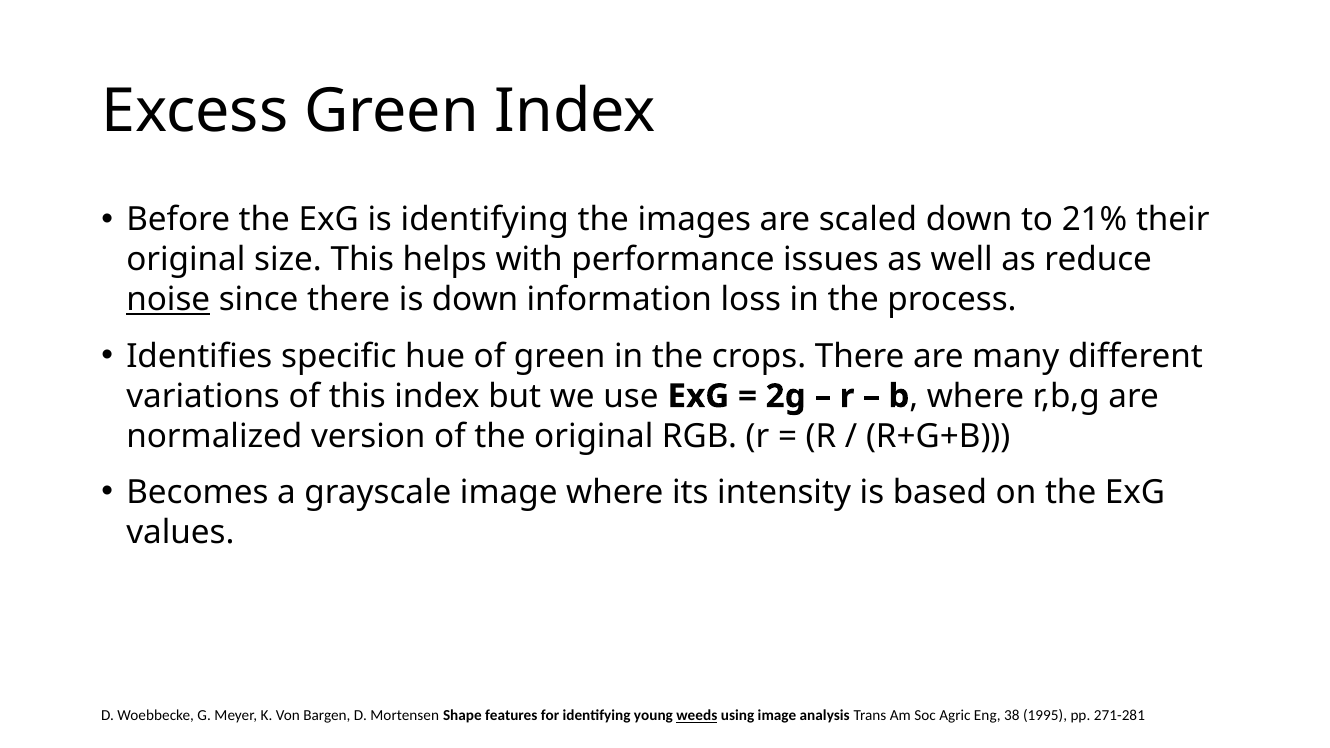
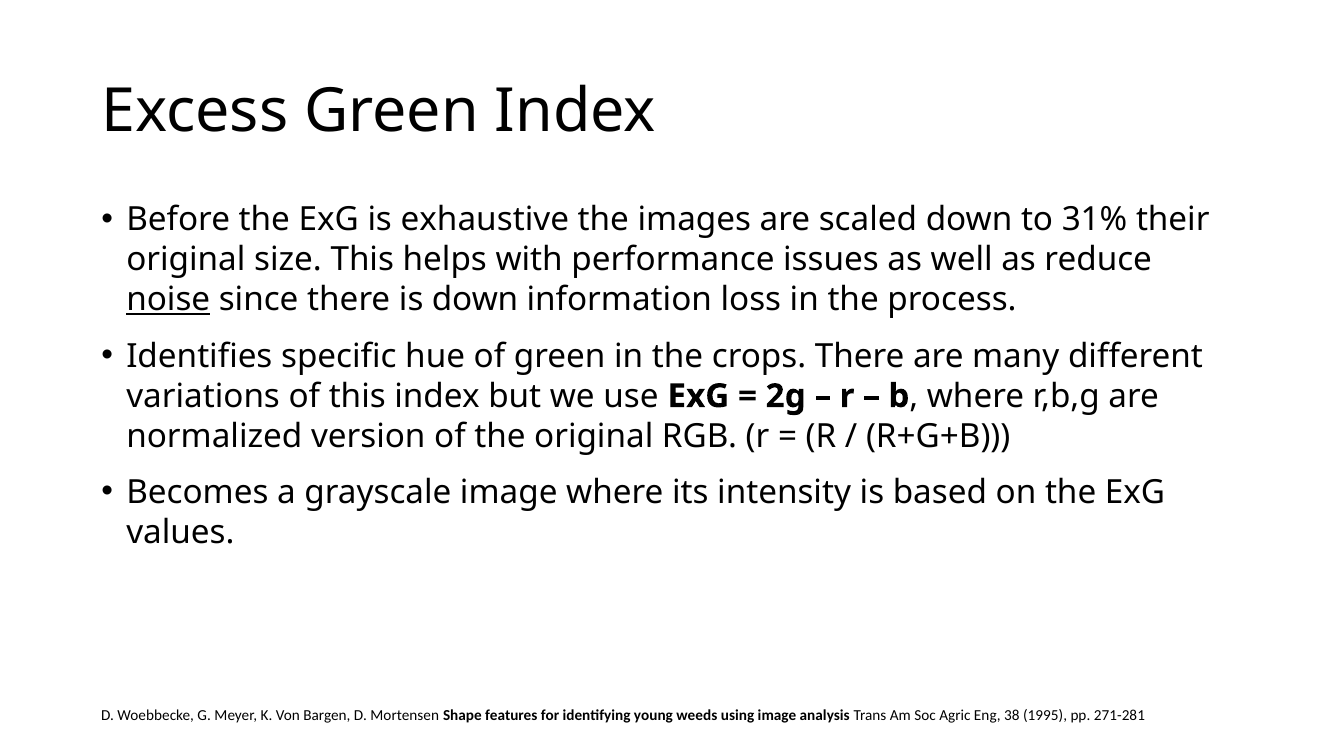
is identifying: identifying -> exhaustive
21%: 21% -> 31%
weeds underline: present -> none
